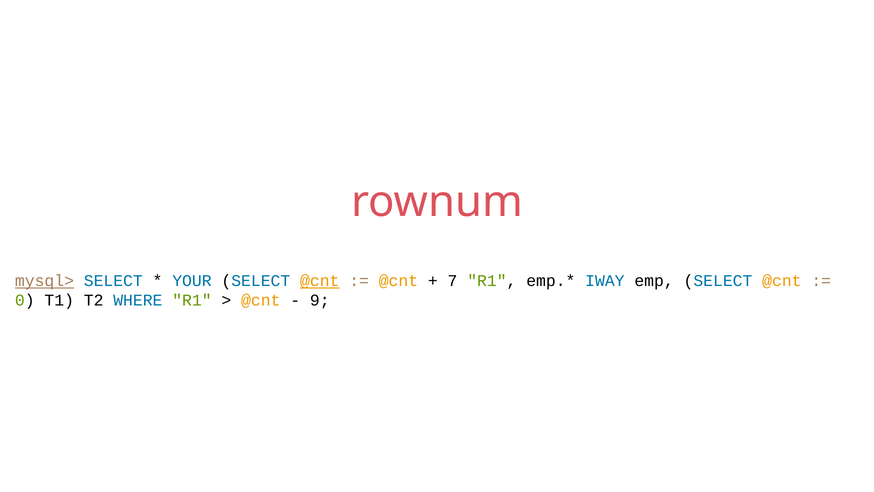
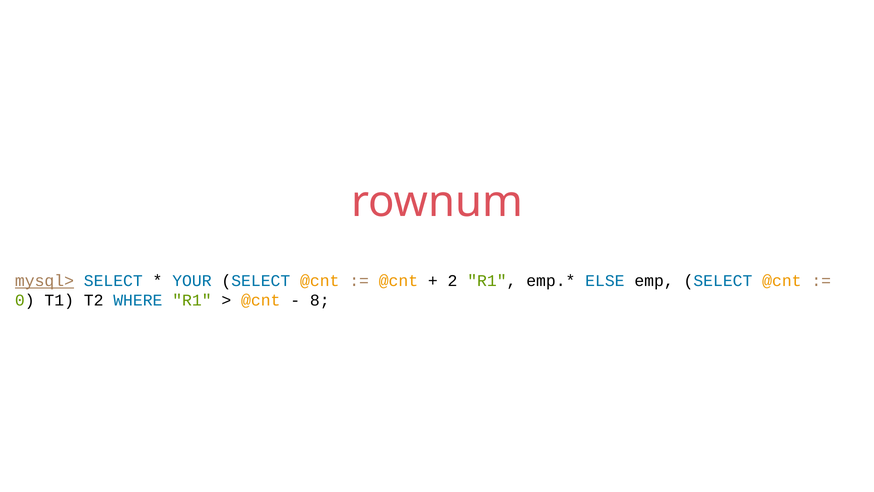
@cnt at (320, 281) underline: present -> none
7: 7 -> 2
IWAY: IWAY -> ELSE
9: 9 -> 8
